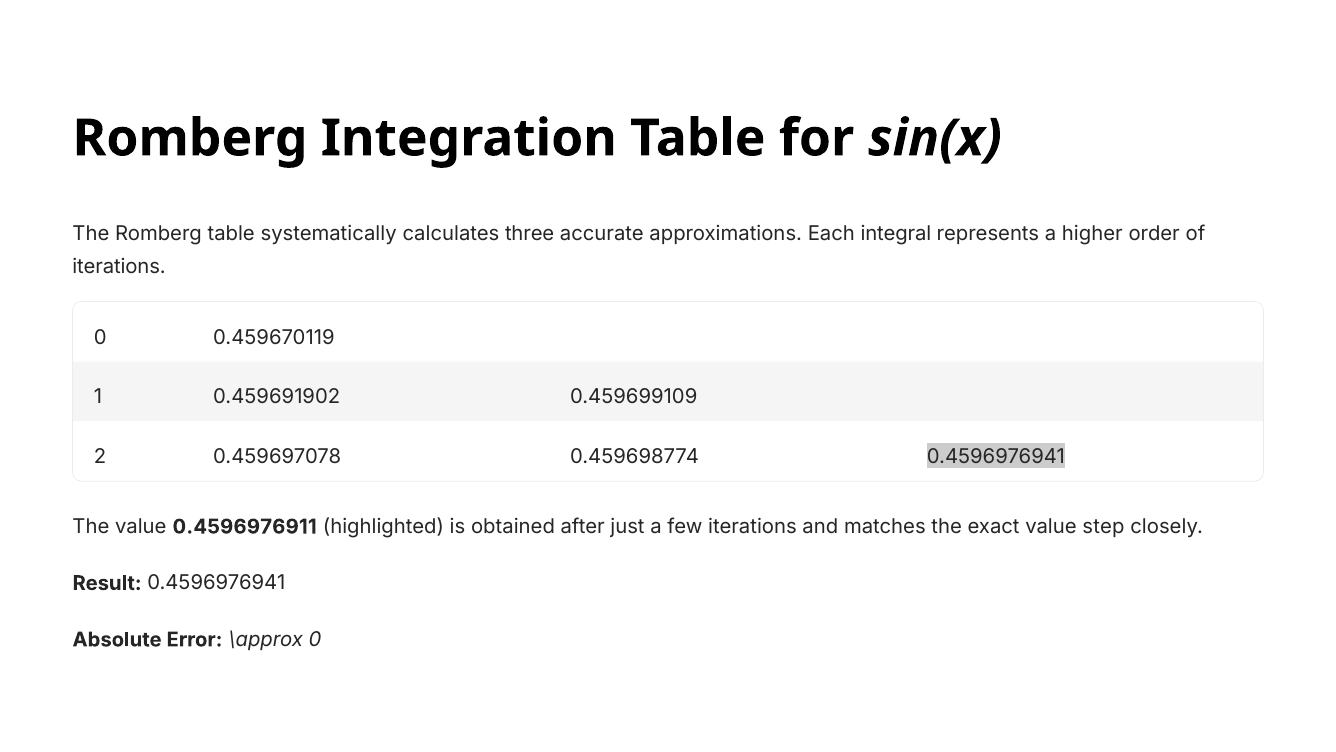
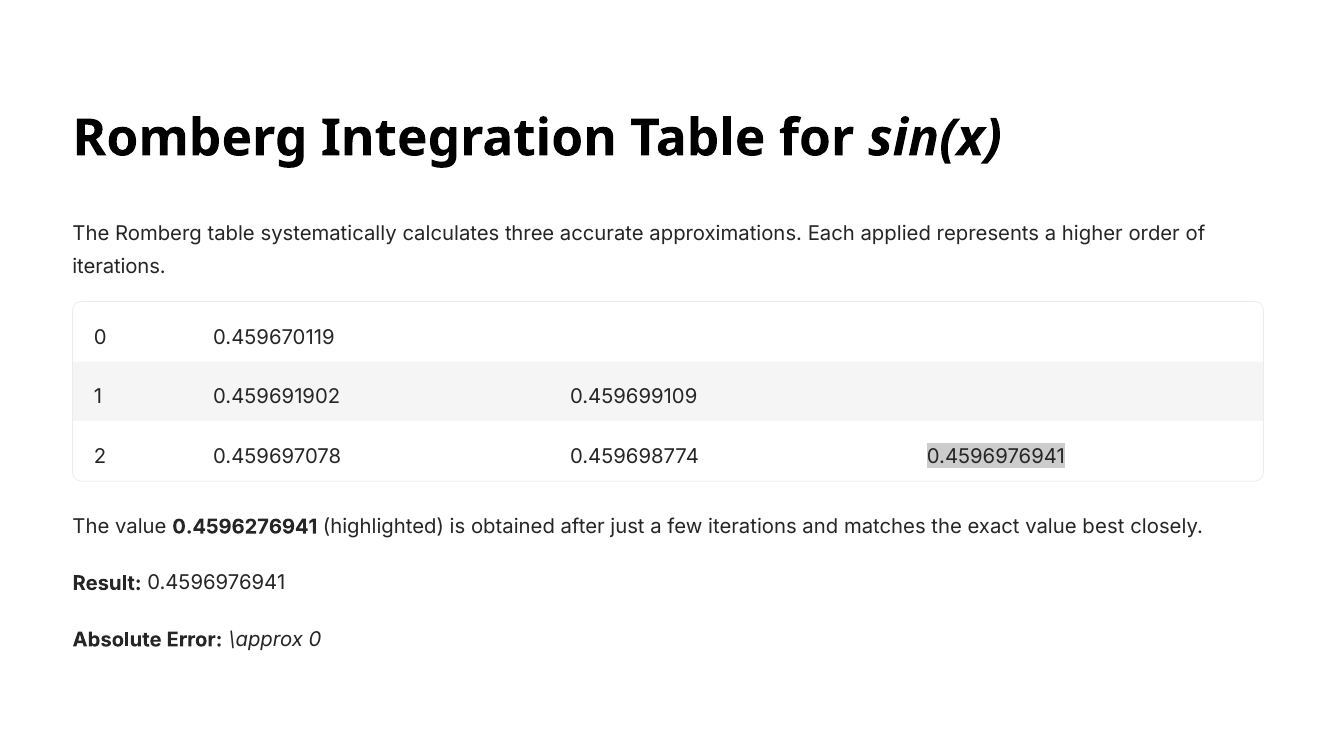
integral: integral -> applied
0.4596976911: 0.4596976911 -> 0.4596276941
step: step -> best
